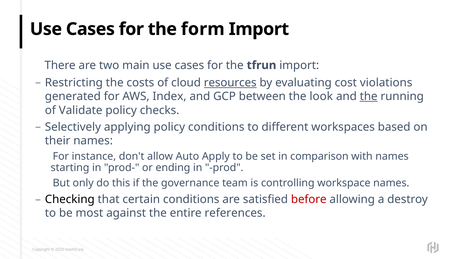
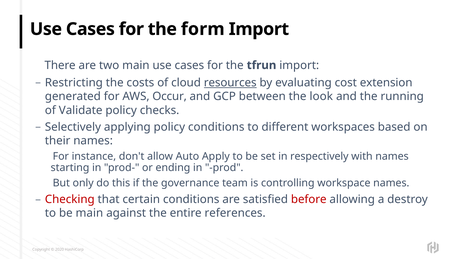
violations: violations -> extension
Index: Index -> Occur
the at (369, 97) underline: present -> none
comparison: comparison -> respectively
Checking colour: black -> red
be most: most -> main
